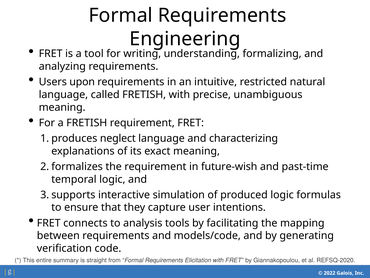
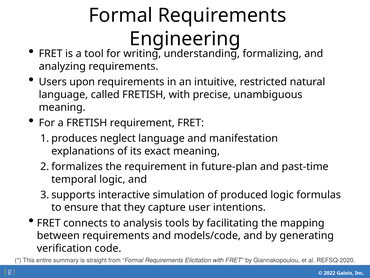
characterizing: characterizing -> manifestation
future-wish: future-wish -> future-plan
